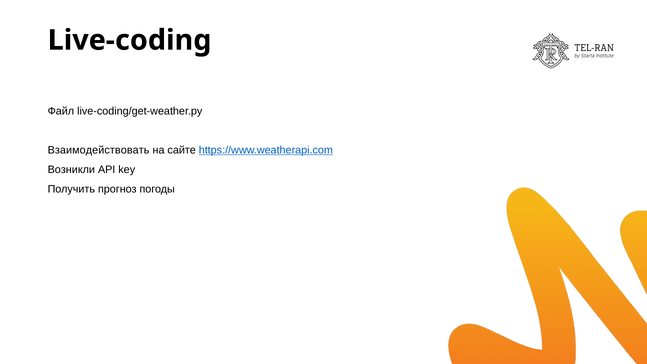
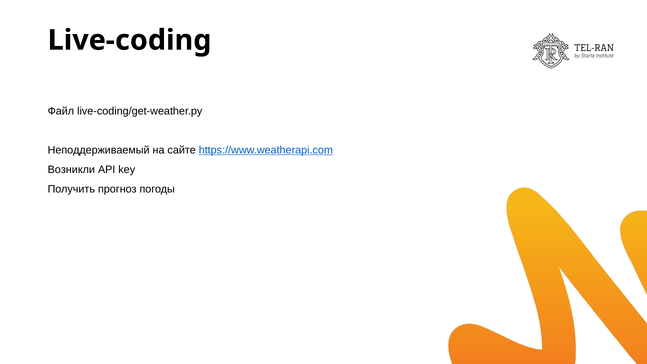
Взаимодействовать: Взаимодействовать -> Неподдерживаемый
